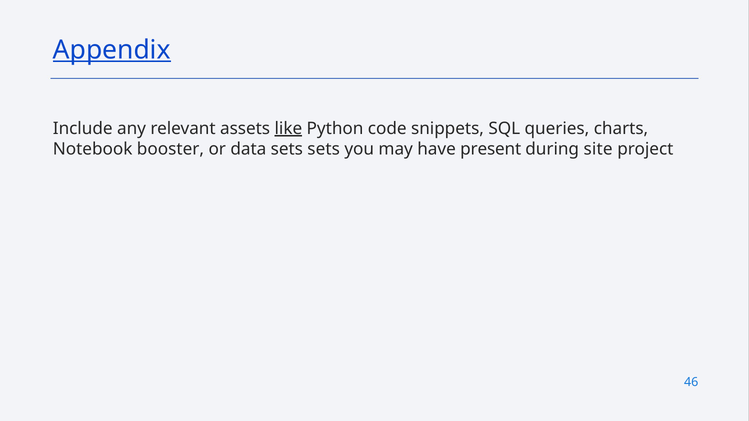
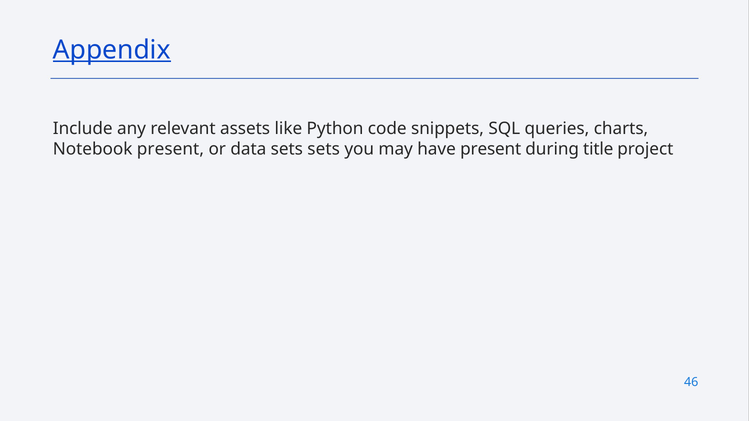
like underline: present -> none
Notebook booster: booster -> present
site: site -> title
